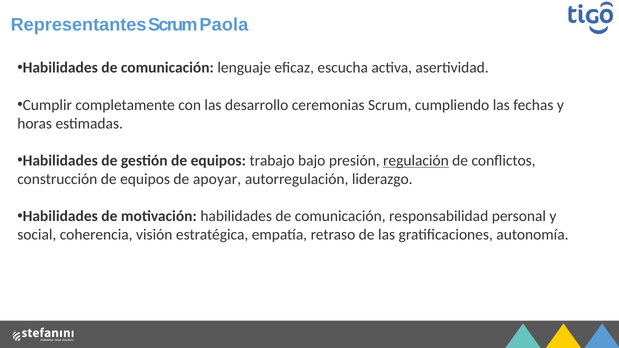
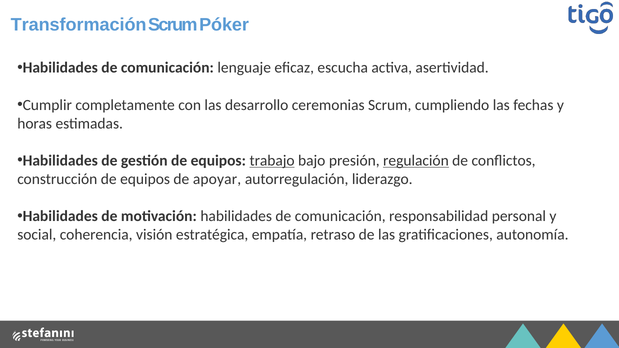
Representantes: Representantes -> Transformación
Paola: Paola -> Póker
trabajo underline: none -> present
